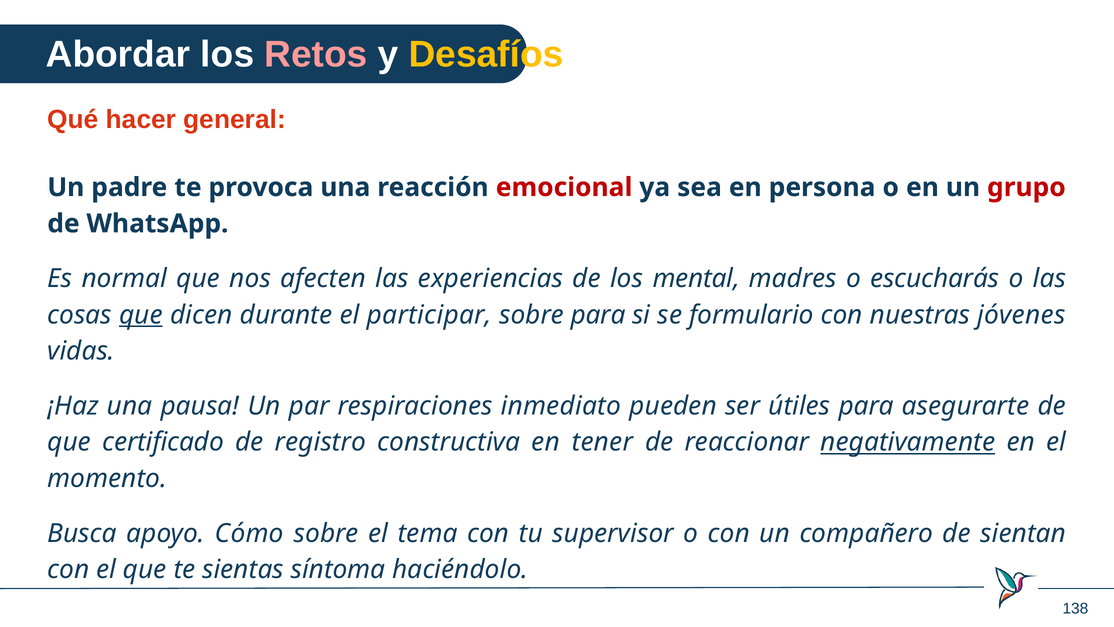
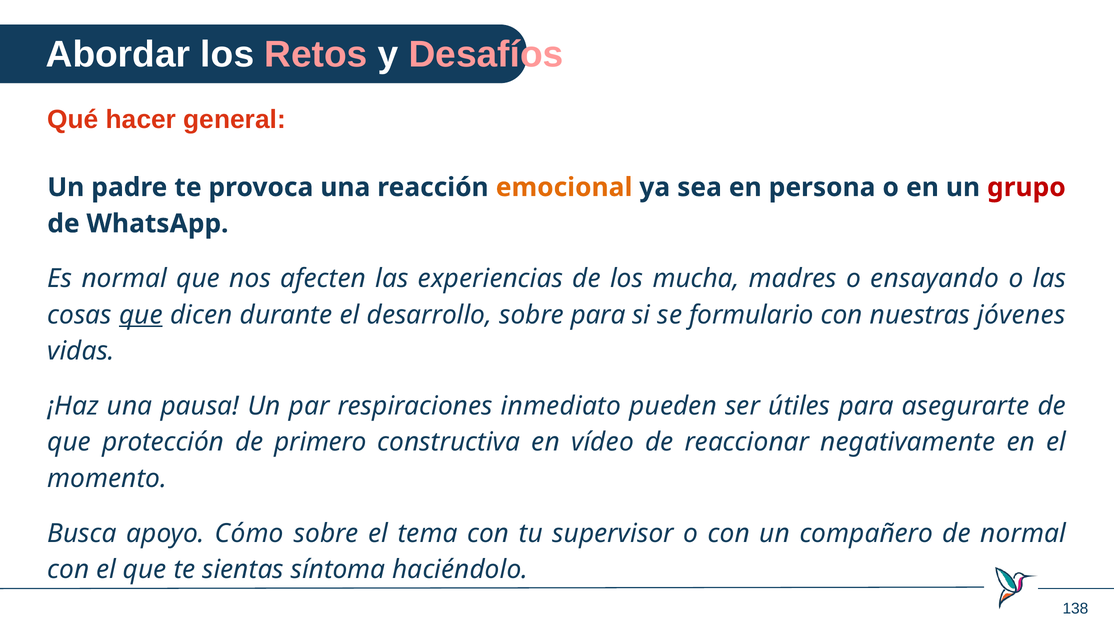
Desafíos colour: yellow -> pink
emocional colour: red -> orange
mental: mental -> mucha
escucharás: escucharás -> ensayando
participar: participar -> desarrollo
certificado: certificado -> protección
registro: registro -> primero
tener: tener -> vídeo
negativamente underline: present -> none
de sientan: sientan -> normal
